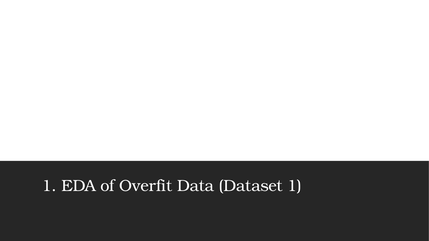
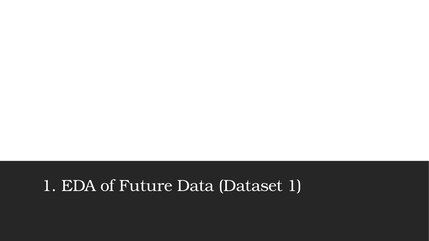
Overfit: Overfit -> Future
